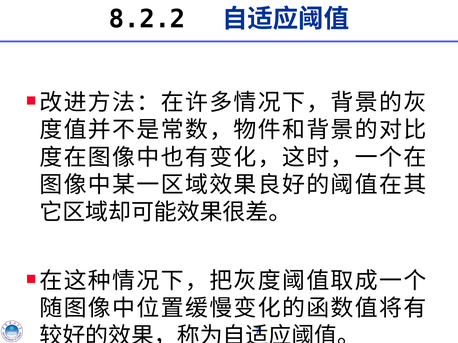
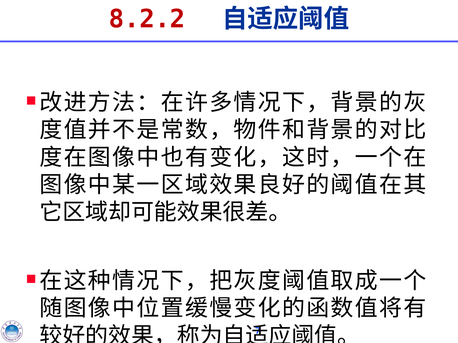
8.2.2 colour: black -> red
